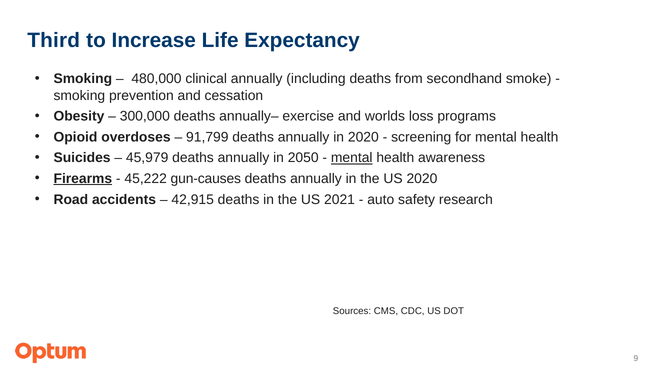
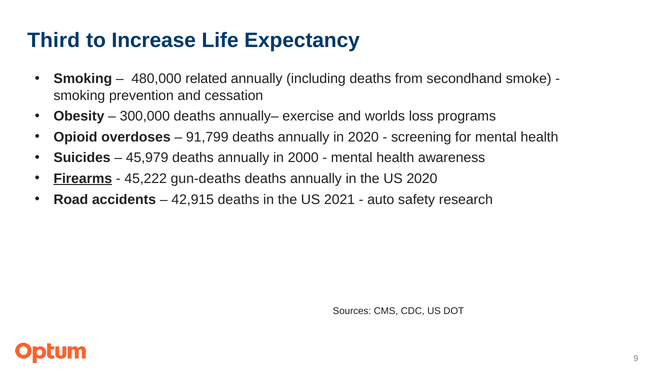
clinical: clinical -> related
2050: 2050 -> 2000
mental at (352, 158) underline: present -> none
gun-causes: gun-causes -> gun-deaths
